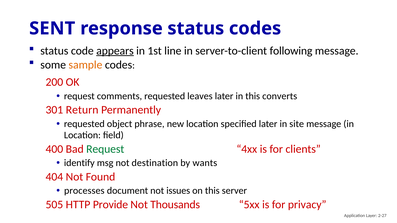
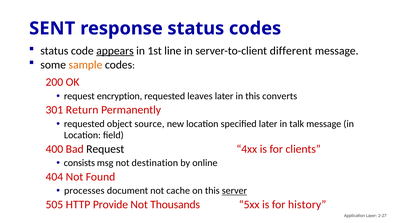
following: following -> different
comments: comments -> encryption
phrase: phrase -> source
site: site -> talk
Request at (105, 149) colour: green -> black
identify: identify -> consists
wants: wants -> online
issues: issues -> cache
server underline: none -> present
privacy: privacy -> history
